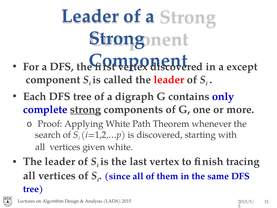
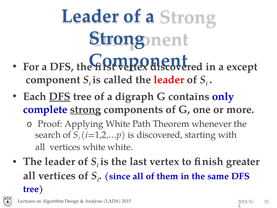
DFS at (60, 96) underline: none -> present
vertices given: given -> white
tracing: tracing -> greater
